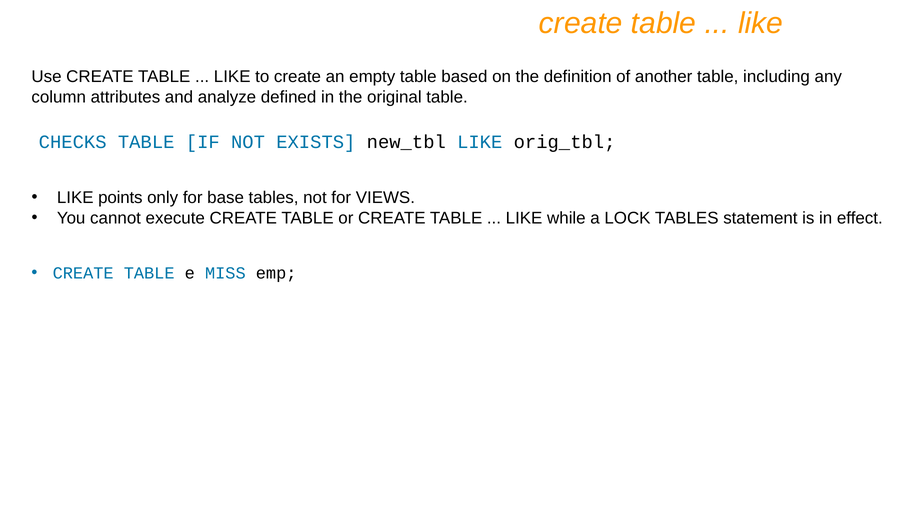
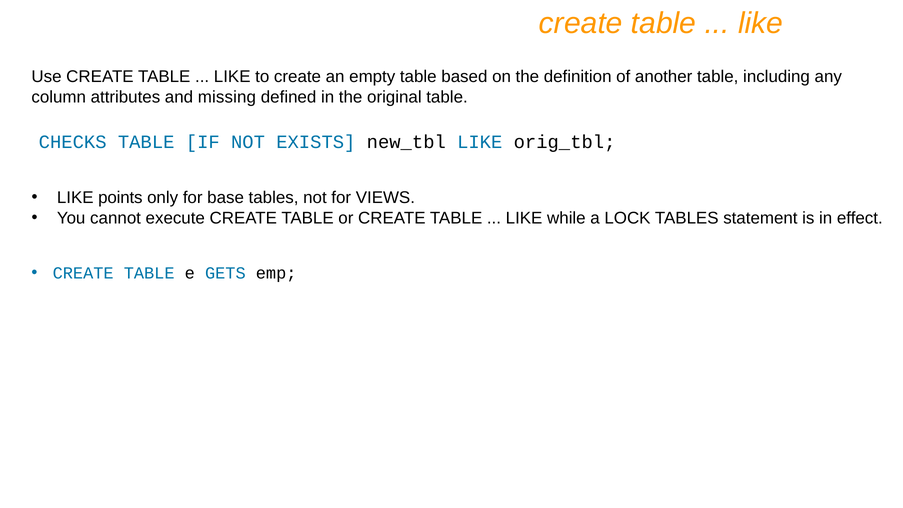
analyze: analyze -> missing
MISS: MISS -> GETS
